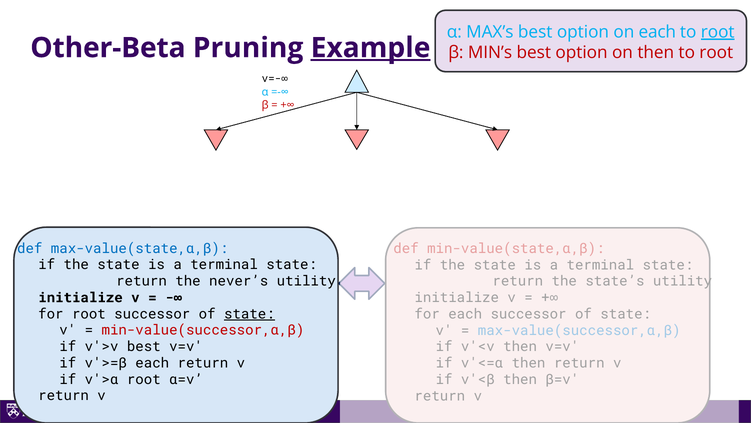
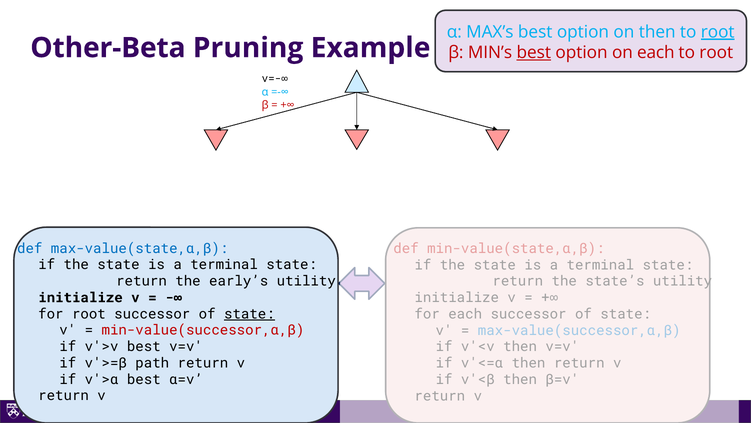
on each: each -> then
Example underline: present -> none
best at (534, 52) underline: none -> present
on then: then -> each
never’s: never’s -> early’s
v'>=β each: each -> path
v'>α root: root -> best
